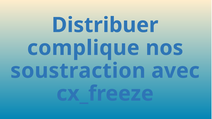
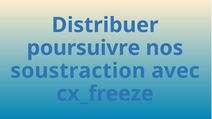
complique: complique -> poursuivre
